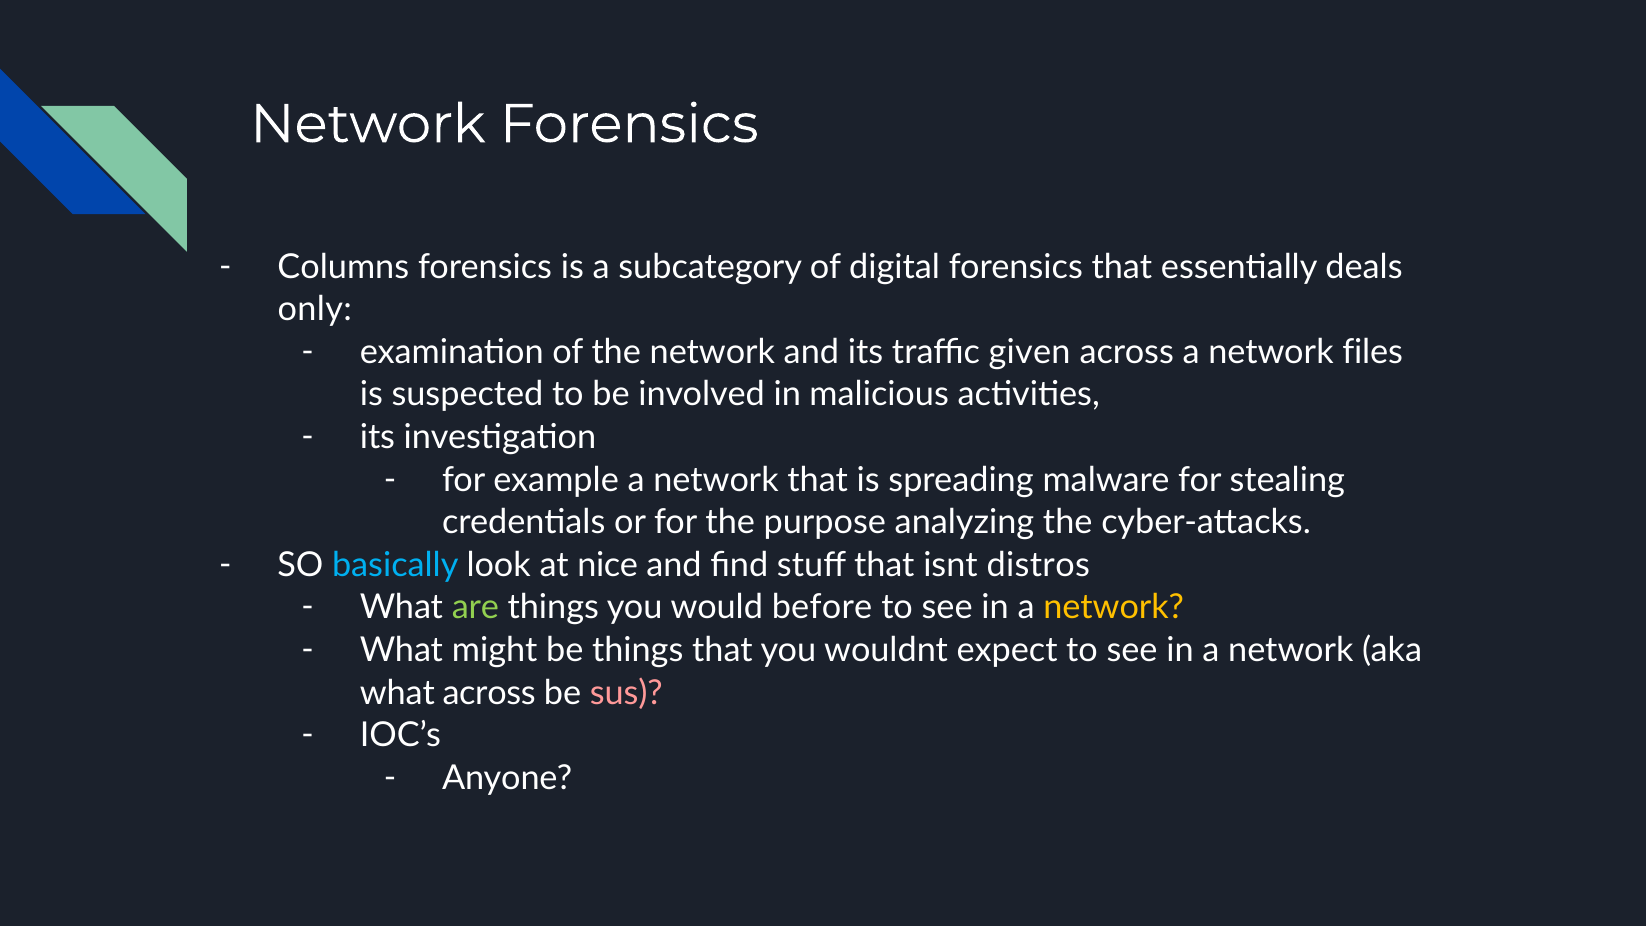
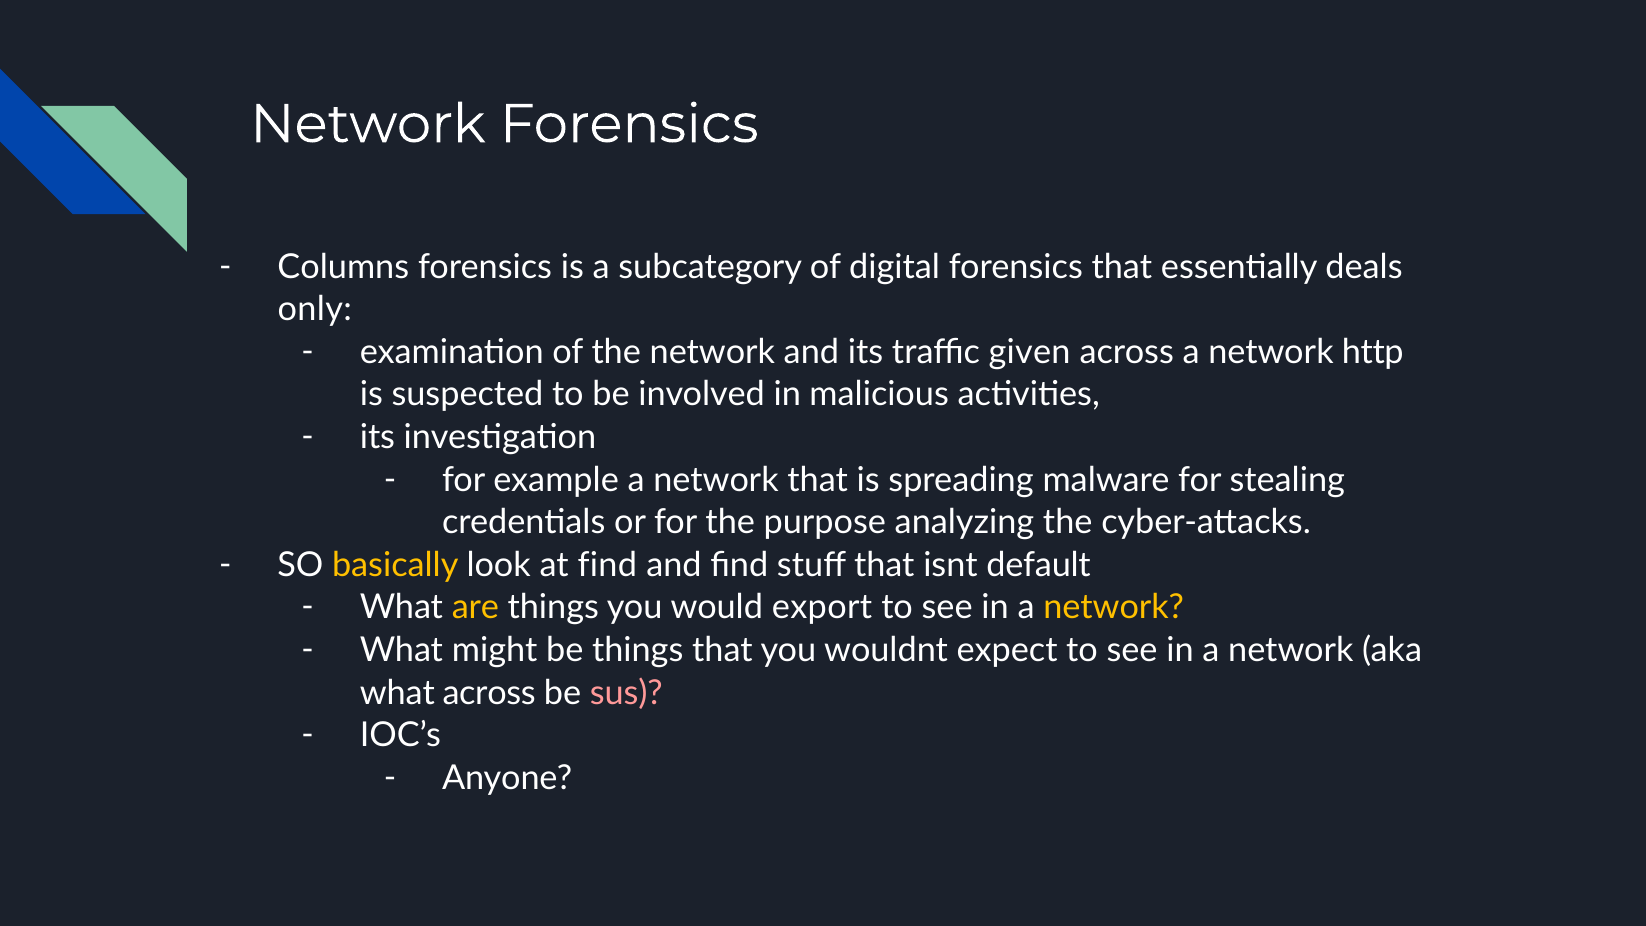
files: files -> http
basically colour: light blue -> yellow
at nice: nice -> find
distros: distros -> default
are colour: light green -> yellow
before: before -> export
